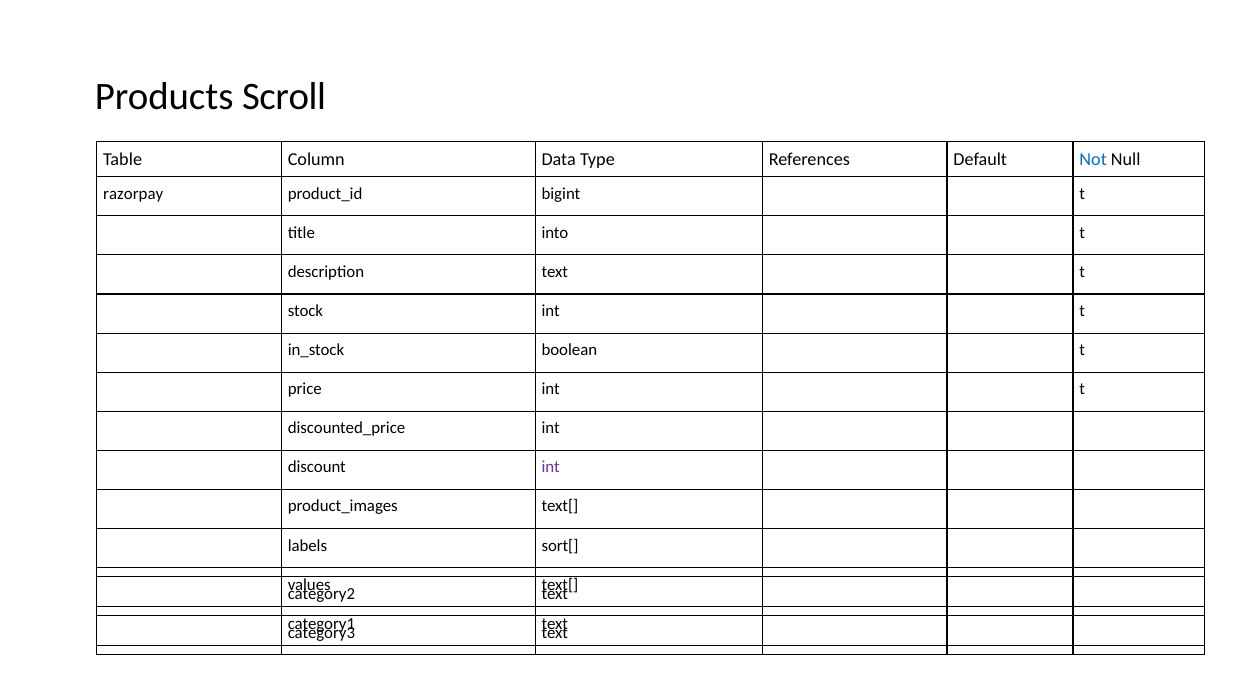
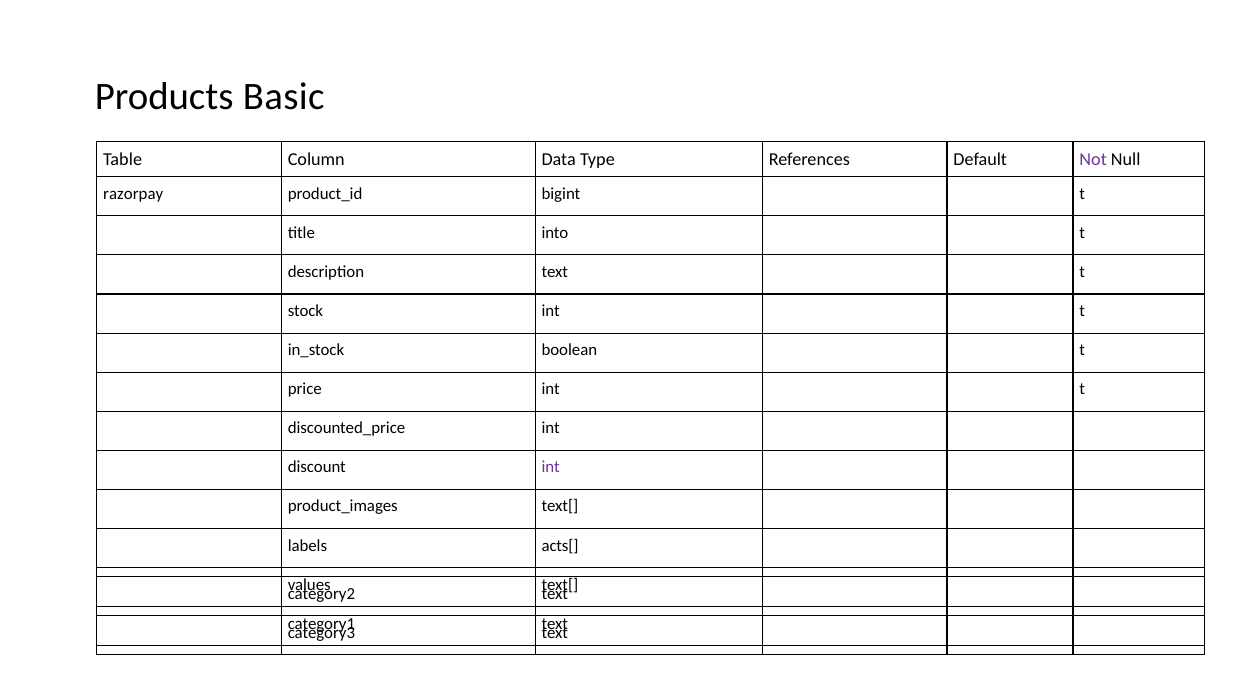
Scroll: Scroll -> Basic
Not colour: blue -> purple
sort[: sort[ -> acts[
